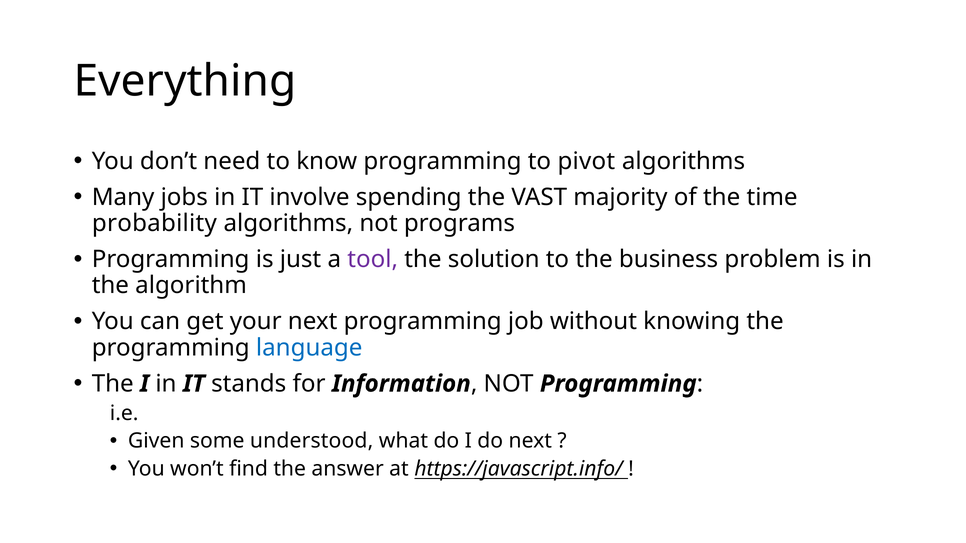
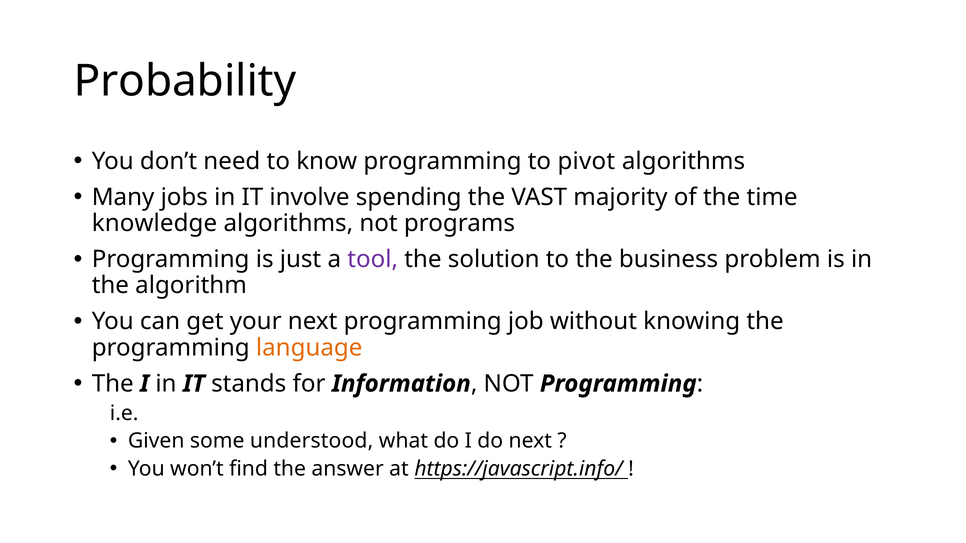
Everything: Everything -> Probability
probability: probability -> knowledge
language colour: blue -> orange
